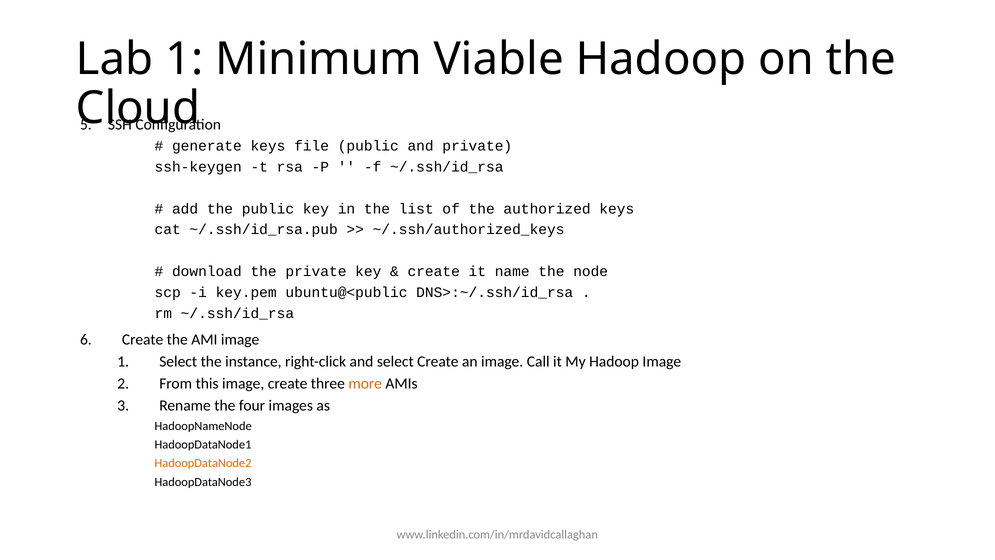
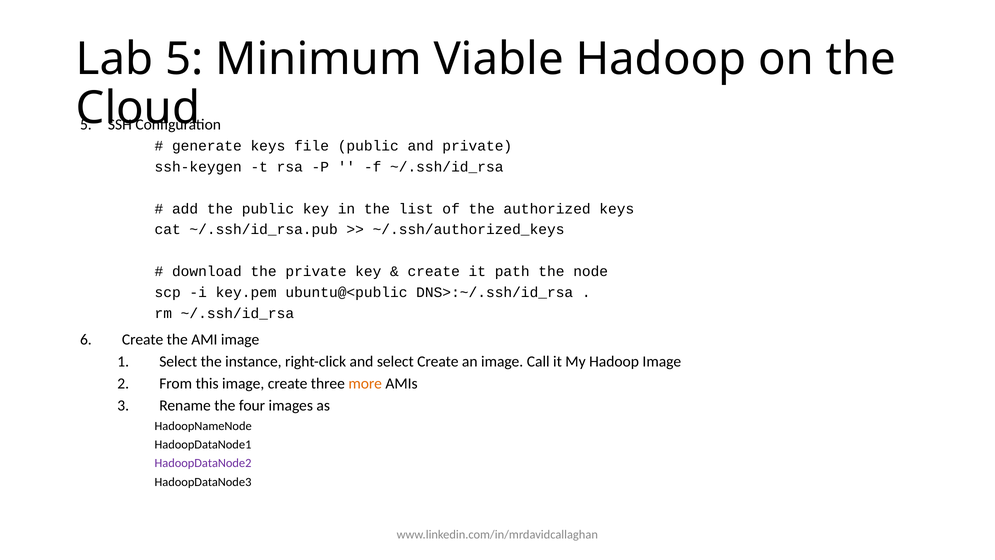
Lab 1: 1 -> 5
name: name -> path
HadoopDataNode2 colour: orange -> purple
